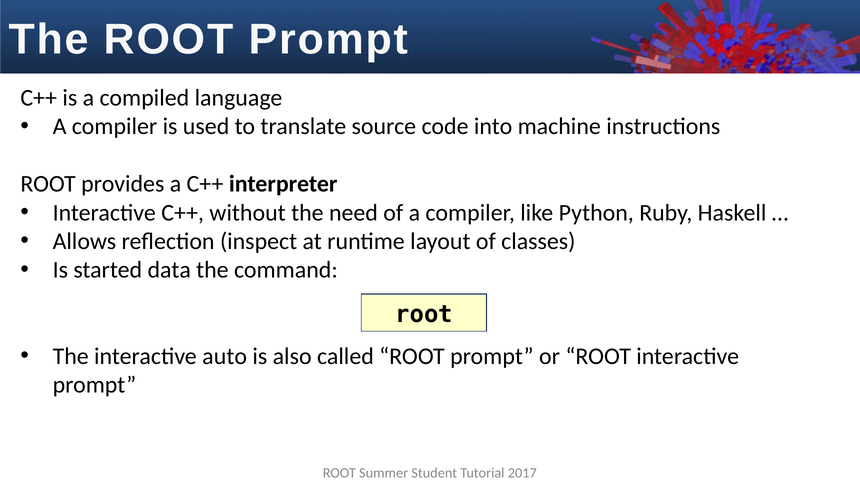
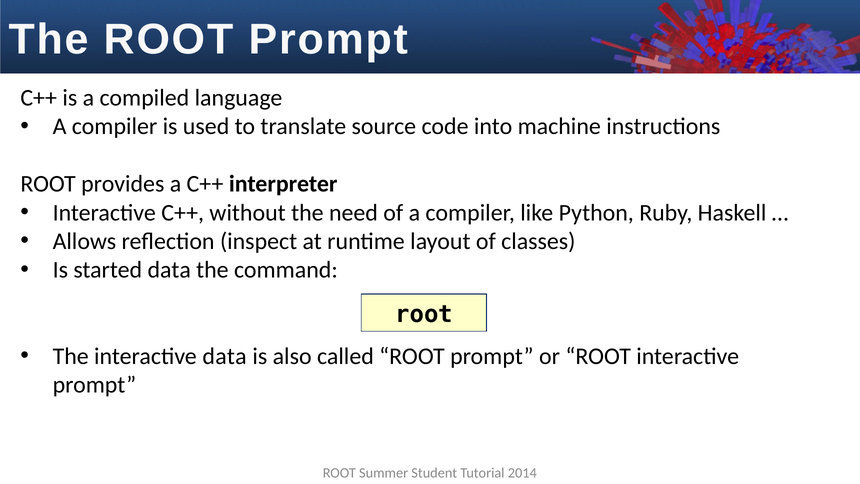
interactive auto: auto -> data
2017: 2017 -> 2014
